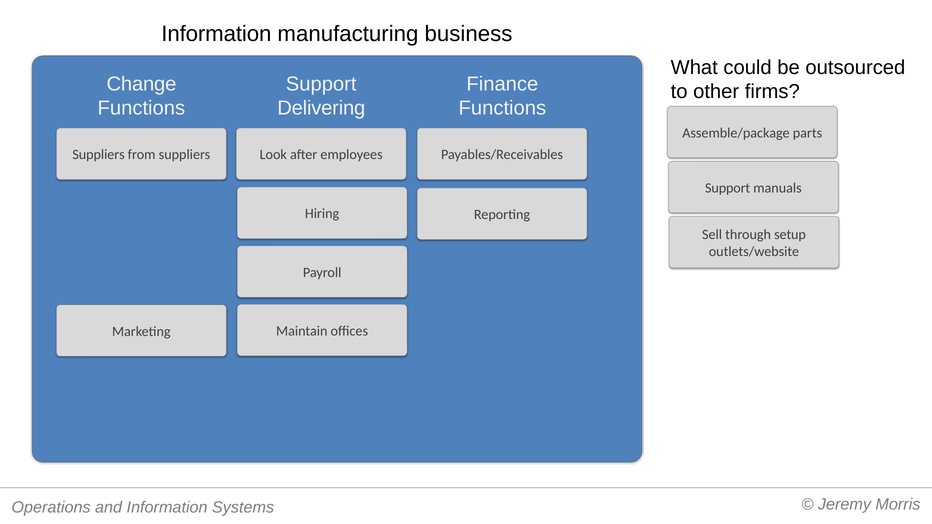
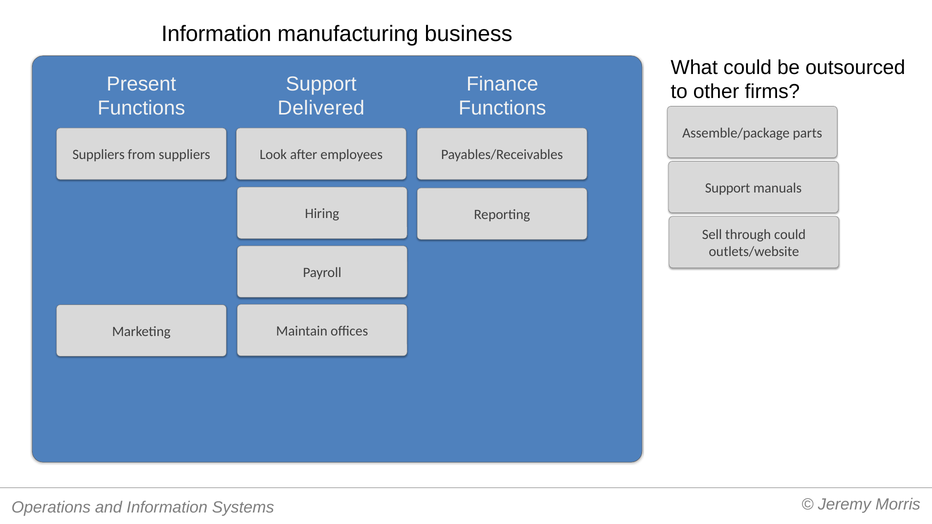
Change: Change -> Present
Delivering: Delivering -> Delivered
through setup: setup -> could
